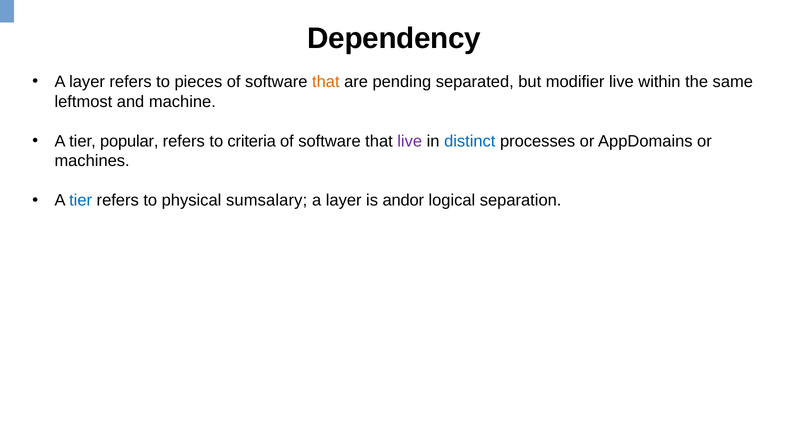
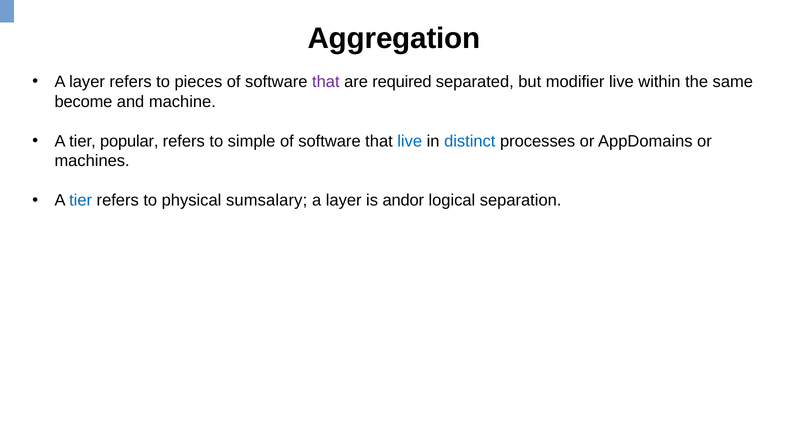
Dependency: Dependency -> Aggregation
that at (326, 82) colour: orange -> purple
pending: pending -> required
leftmost: leftmost -> become
criteria: criteria -> simple
live at (410, 141) colour: purple -> blue
